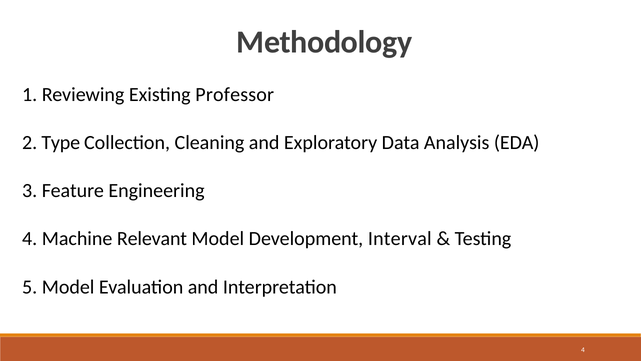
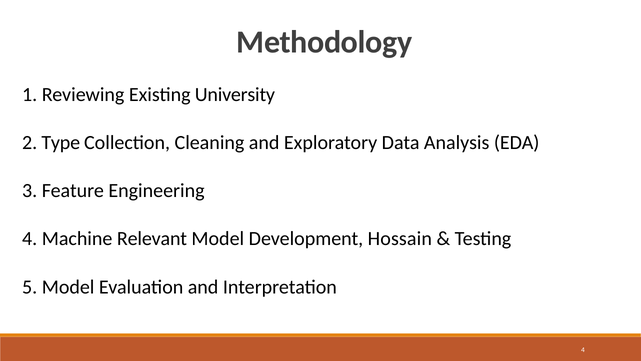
Professor: Professor -> University
Interval: Interval -> Hossain
